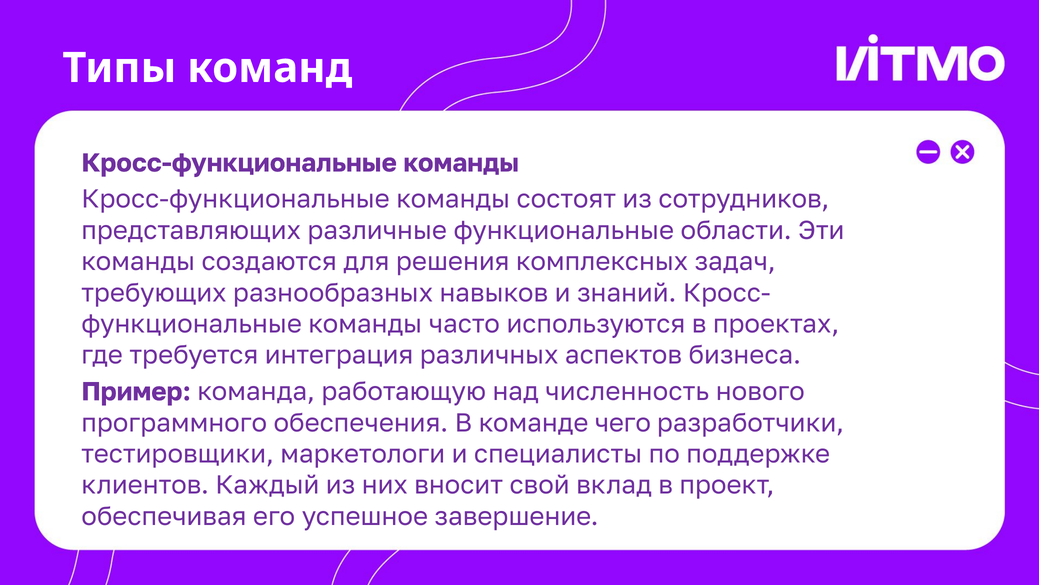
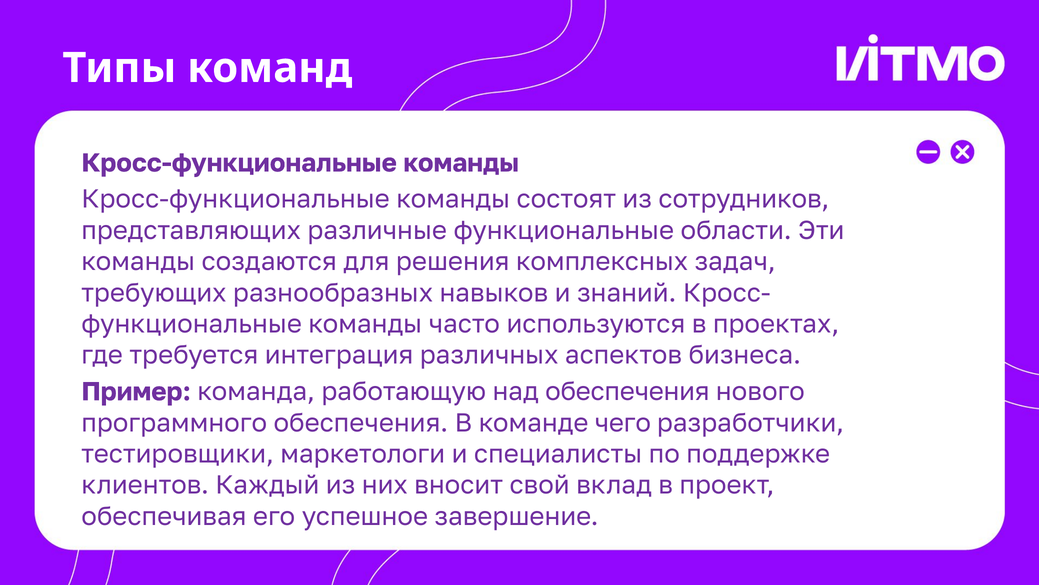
над численность: численность -> обеспечения
